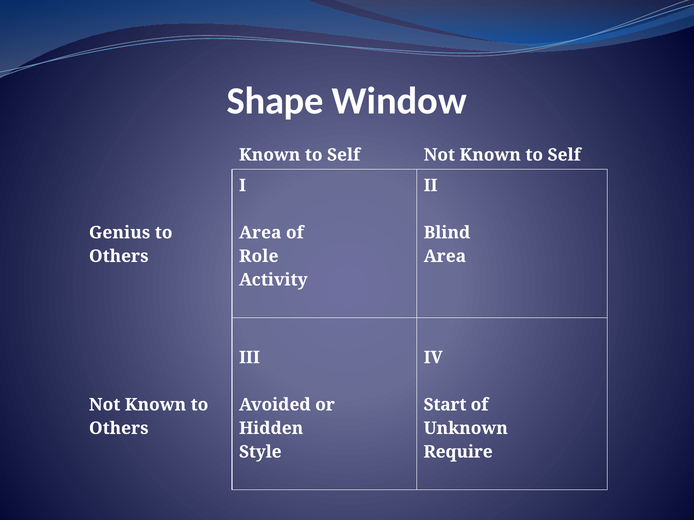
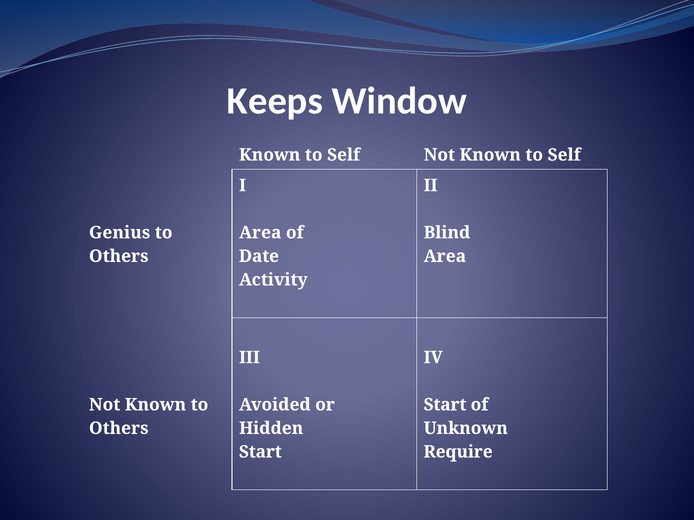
Shape: Shape -> Keeps
Role: Role -> Date
Style at (260, 452): Style -> Start
